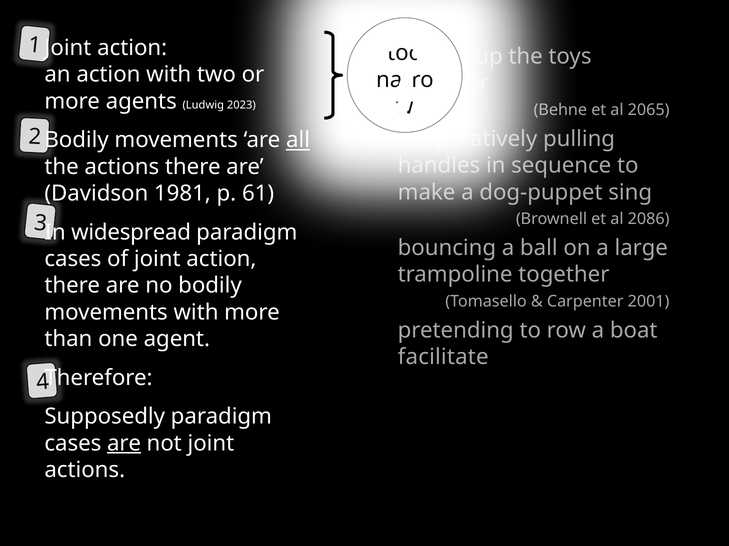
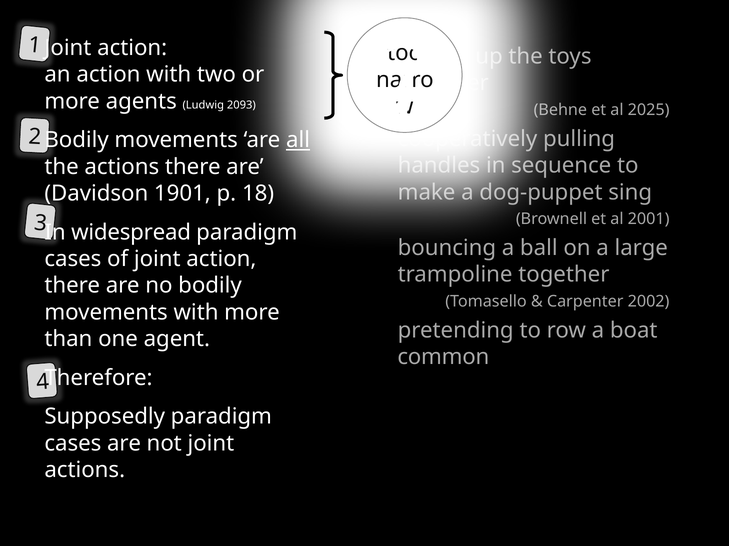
2023: 2023 -> 2093
2065: 2065 -> 2025
1981: 1981 -> 1901
61: 61 -> 18
2086: 2086 -> 2001
2001: 2001 -> 2002
facilitate: facilitate -> common
are at (124, 444) underline: present -> none
